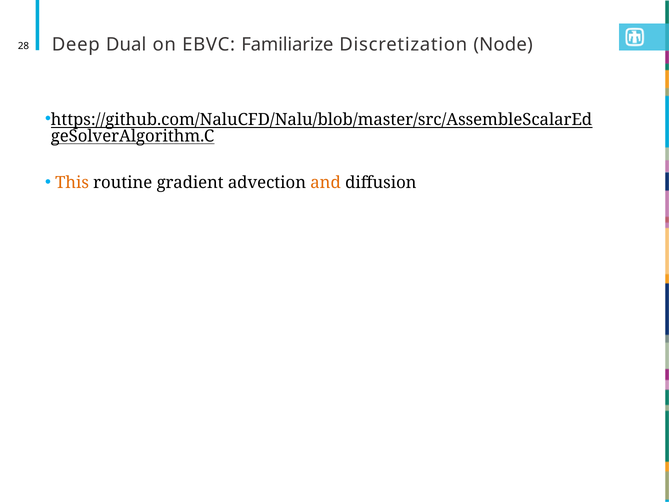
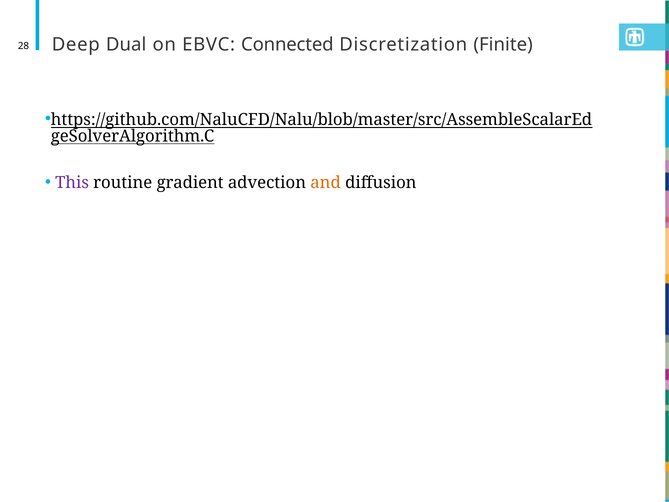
Familiarize: Familiarize -> Connected
Node: Node -> Finite
This colour: orange -> purple
